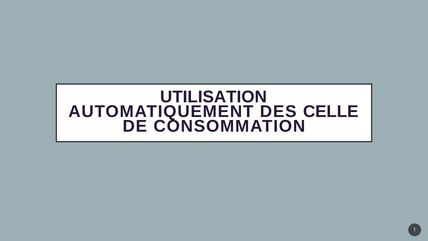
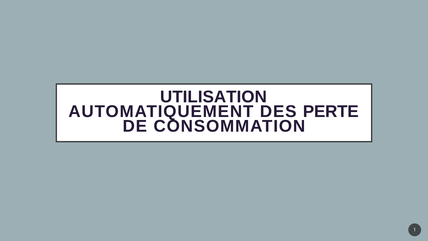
CELLE: CELLE -> PERTE
